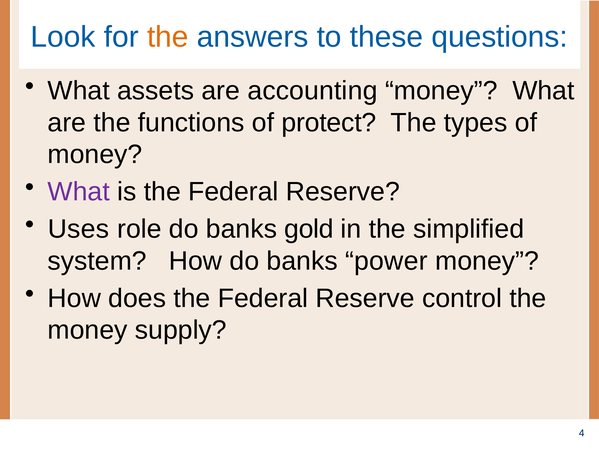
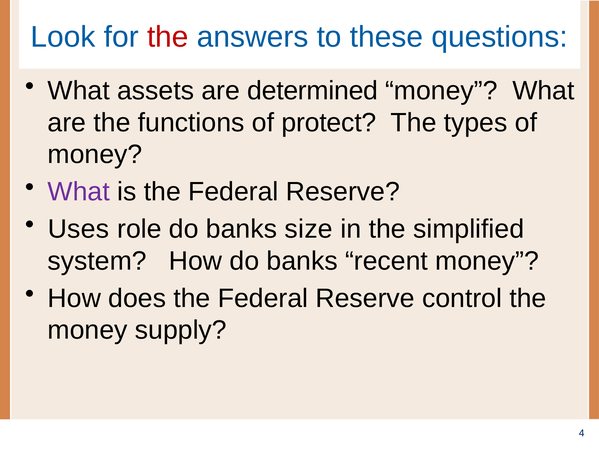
the at (168, 37) colour: orange -> red
accounting: accounting -> determined
gold: gold -> size
power: power -> recent
